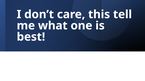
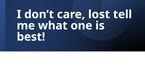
this: this -> lost
